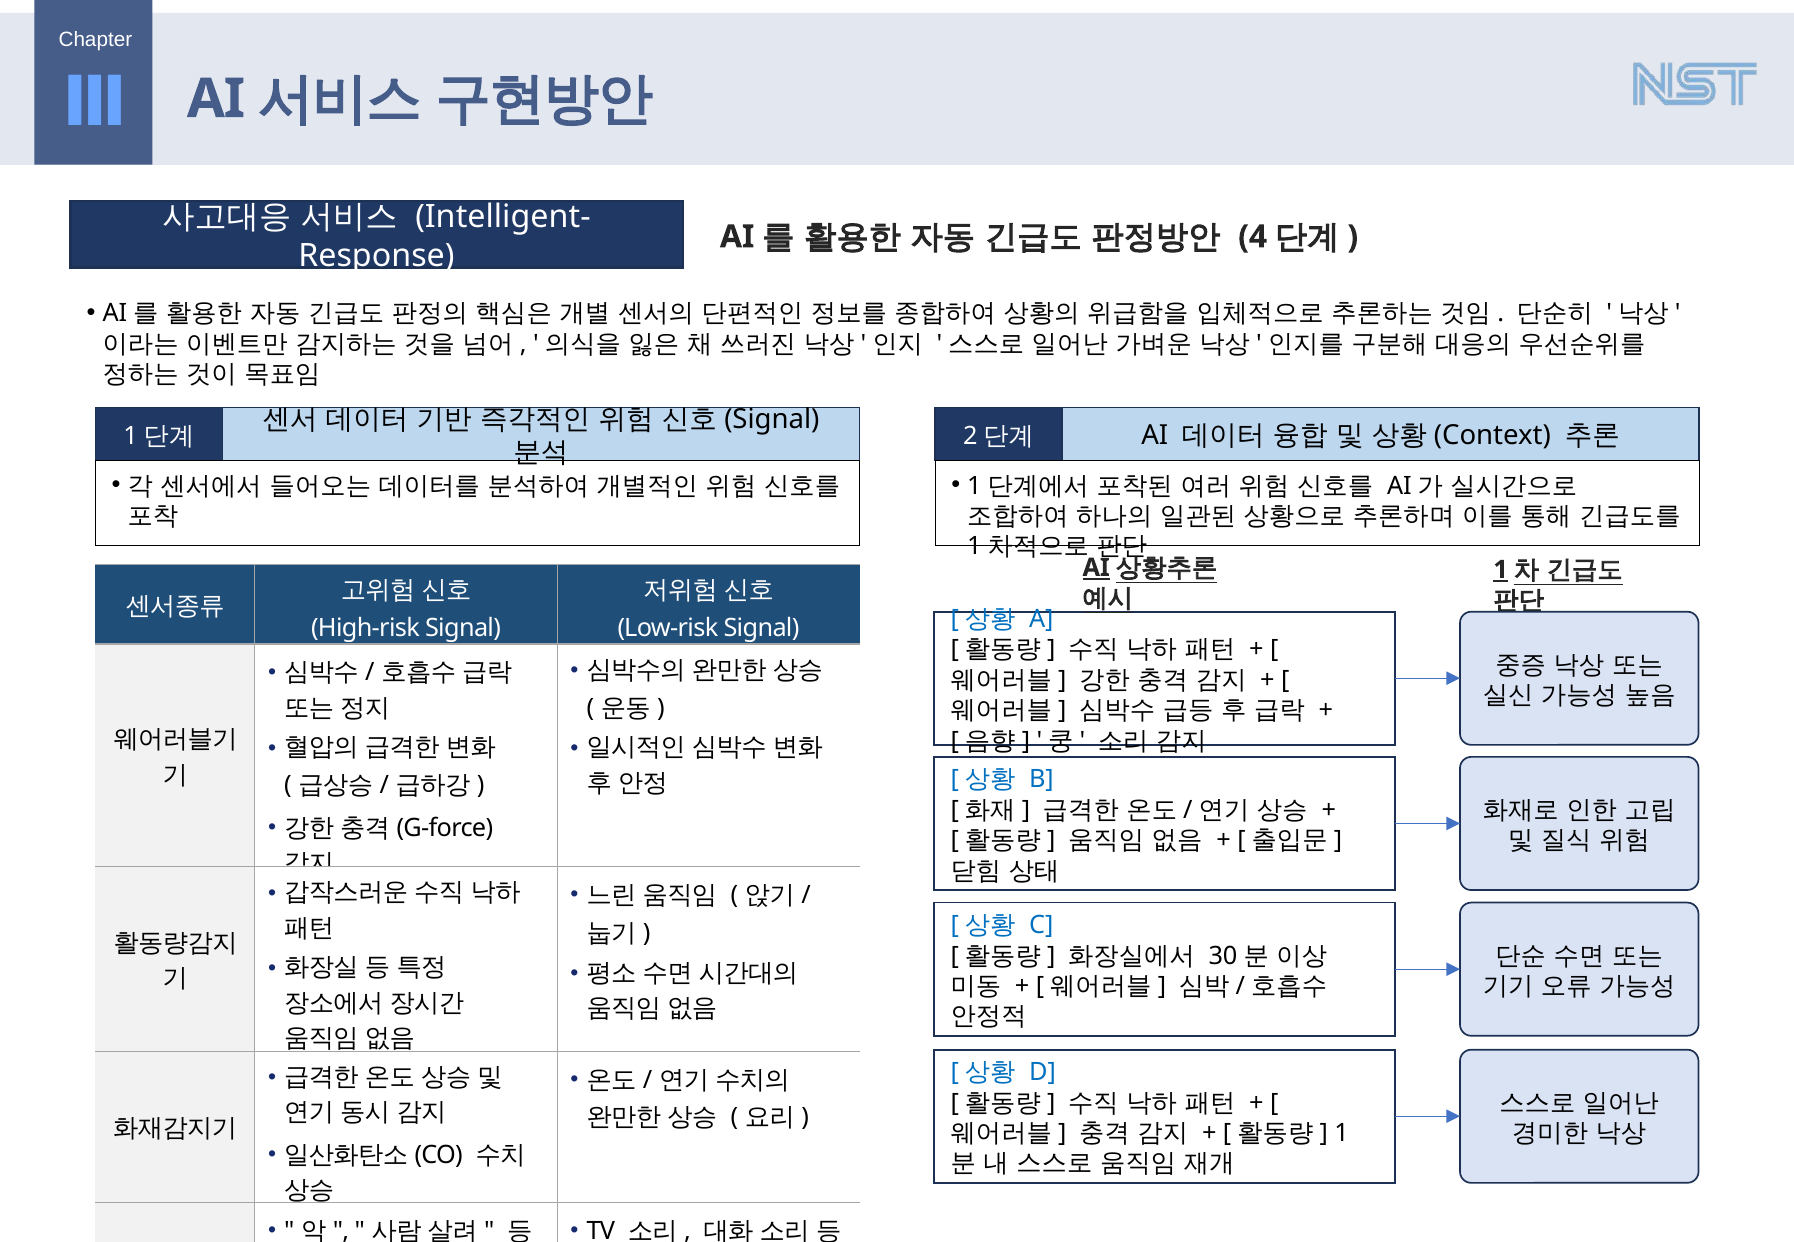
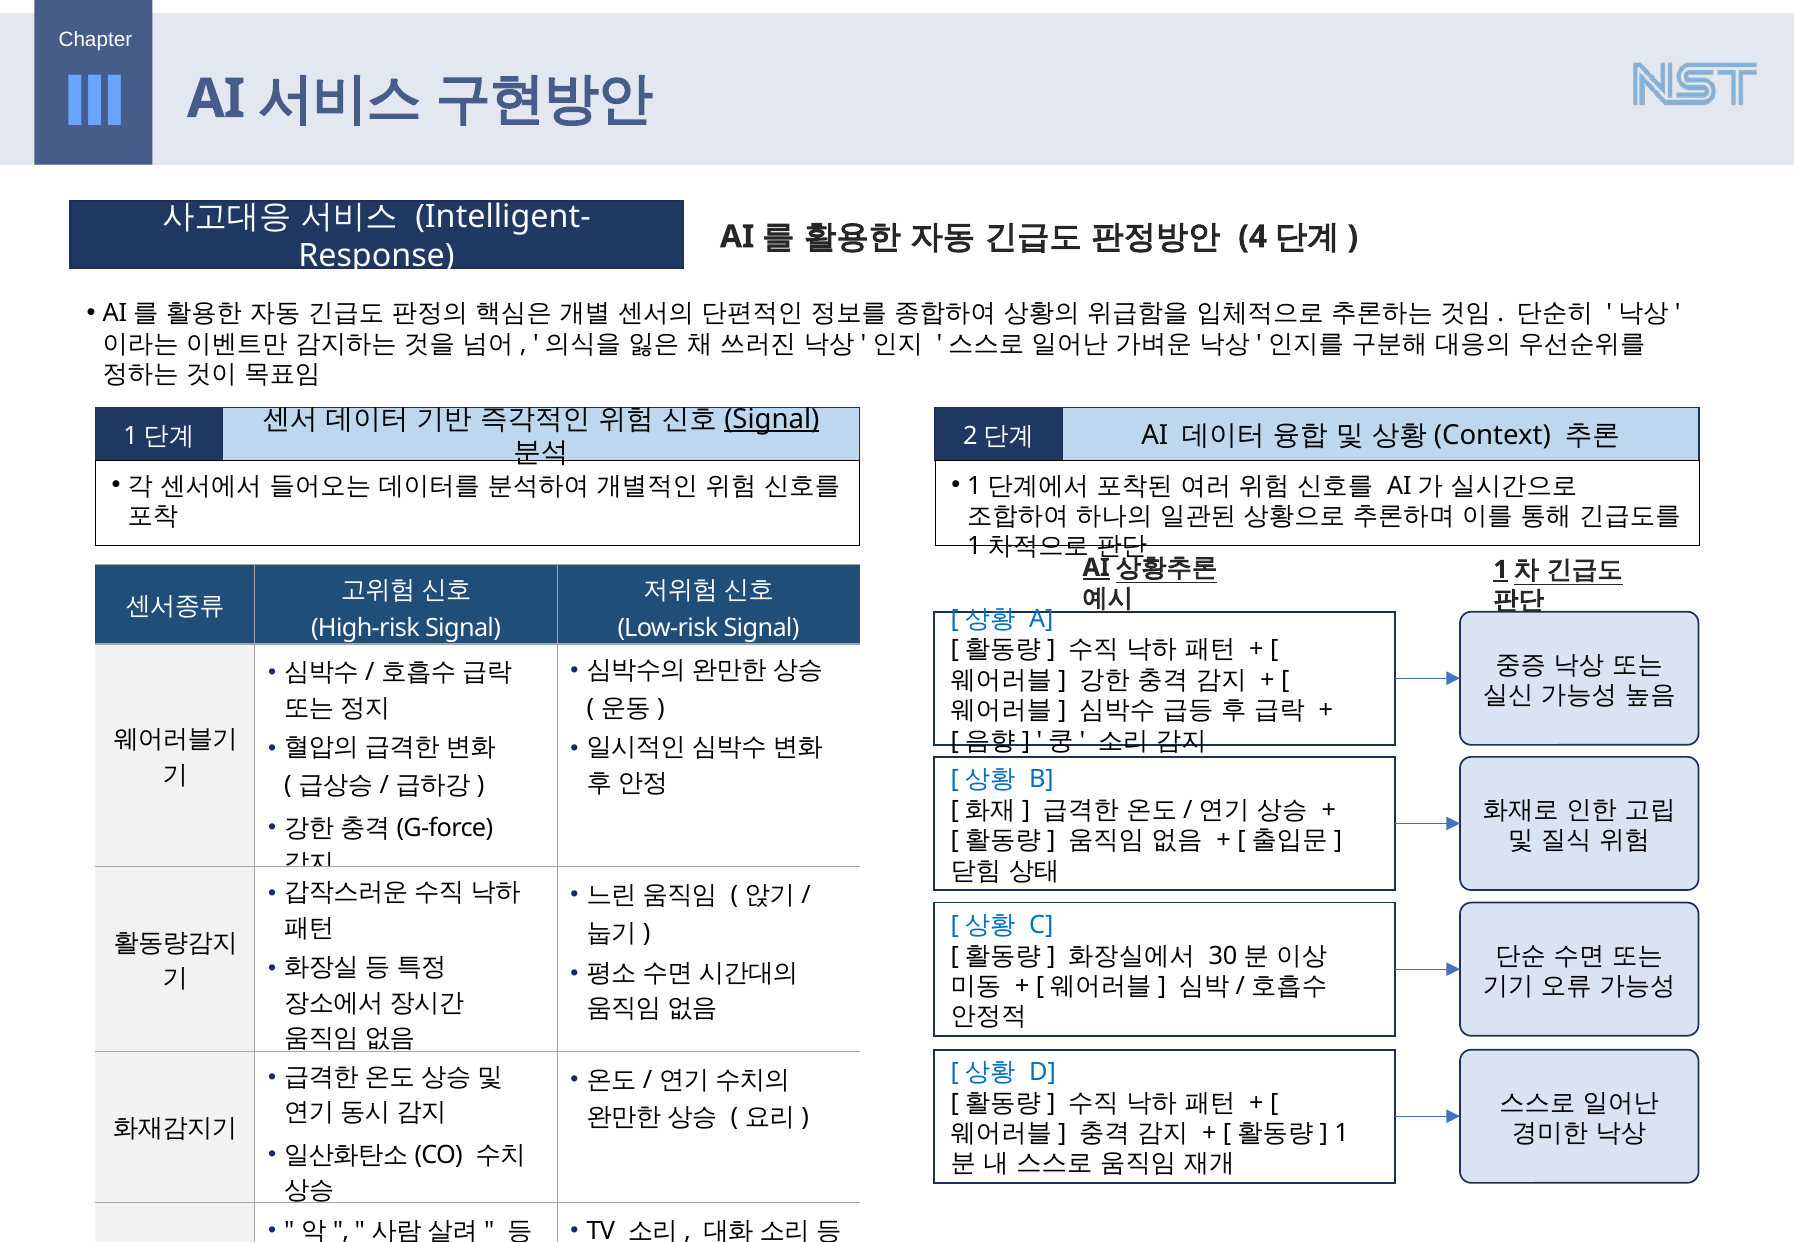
Signal at (772, 419) underline: none -> present
